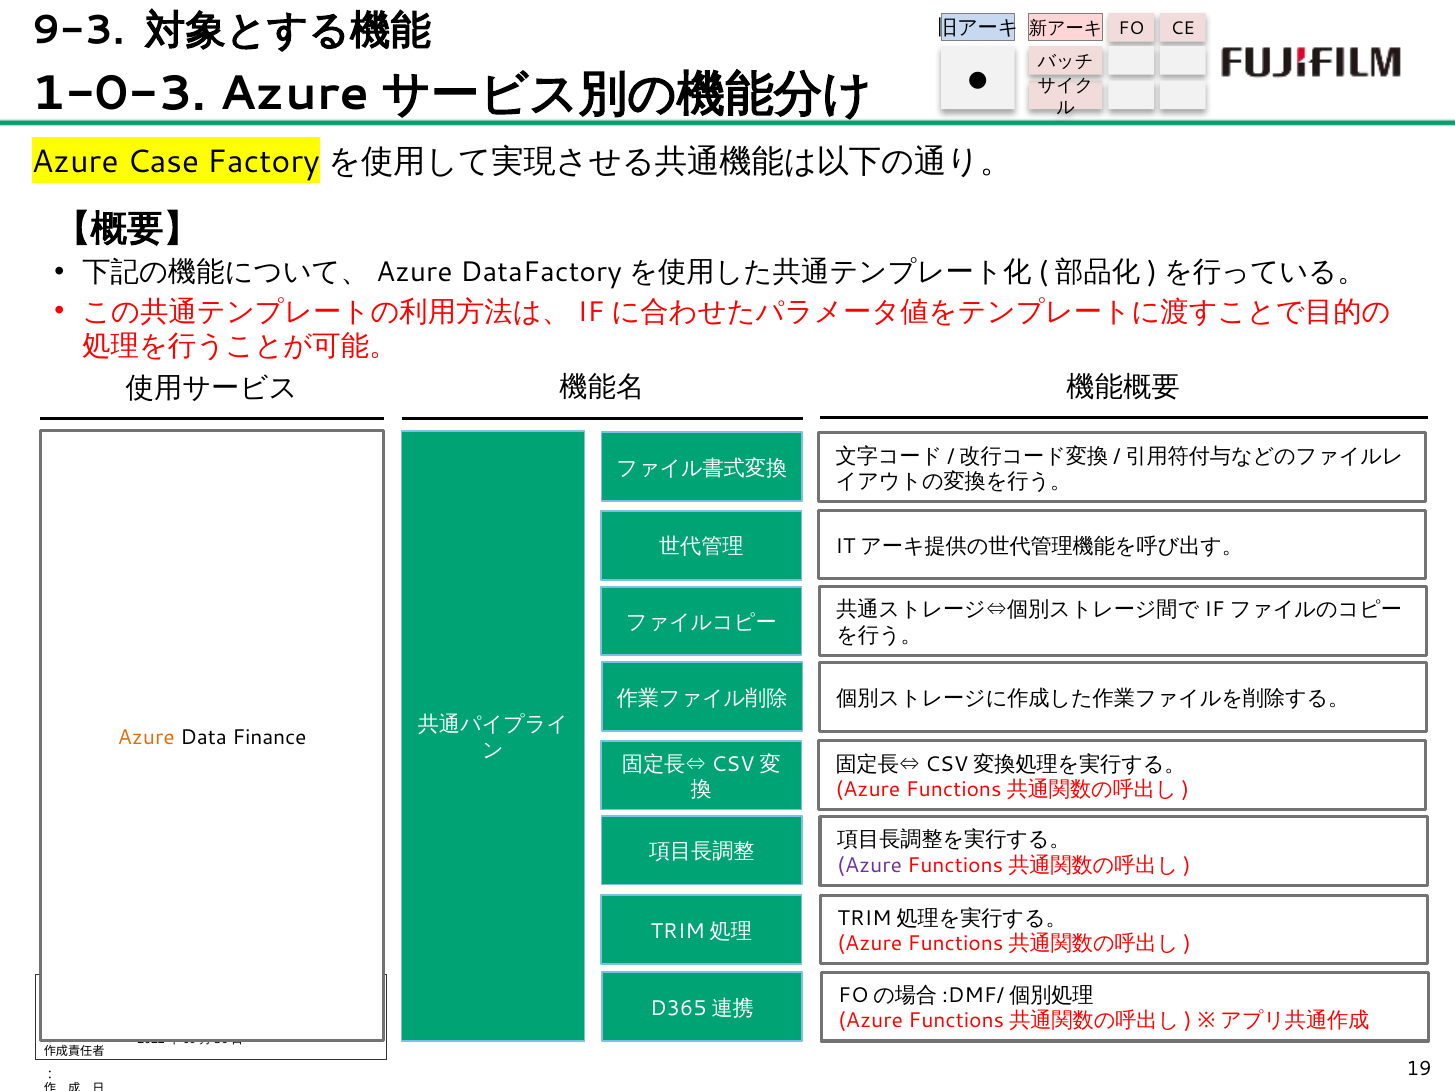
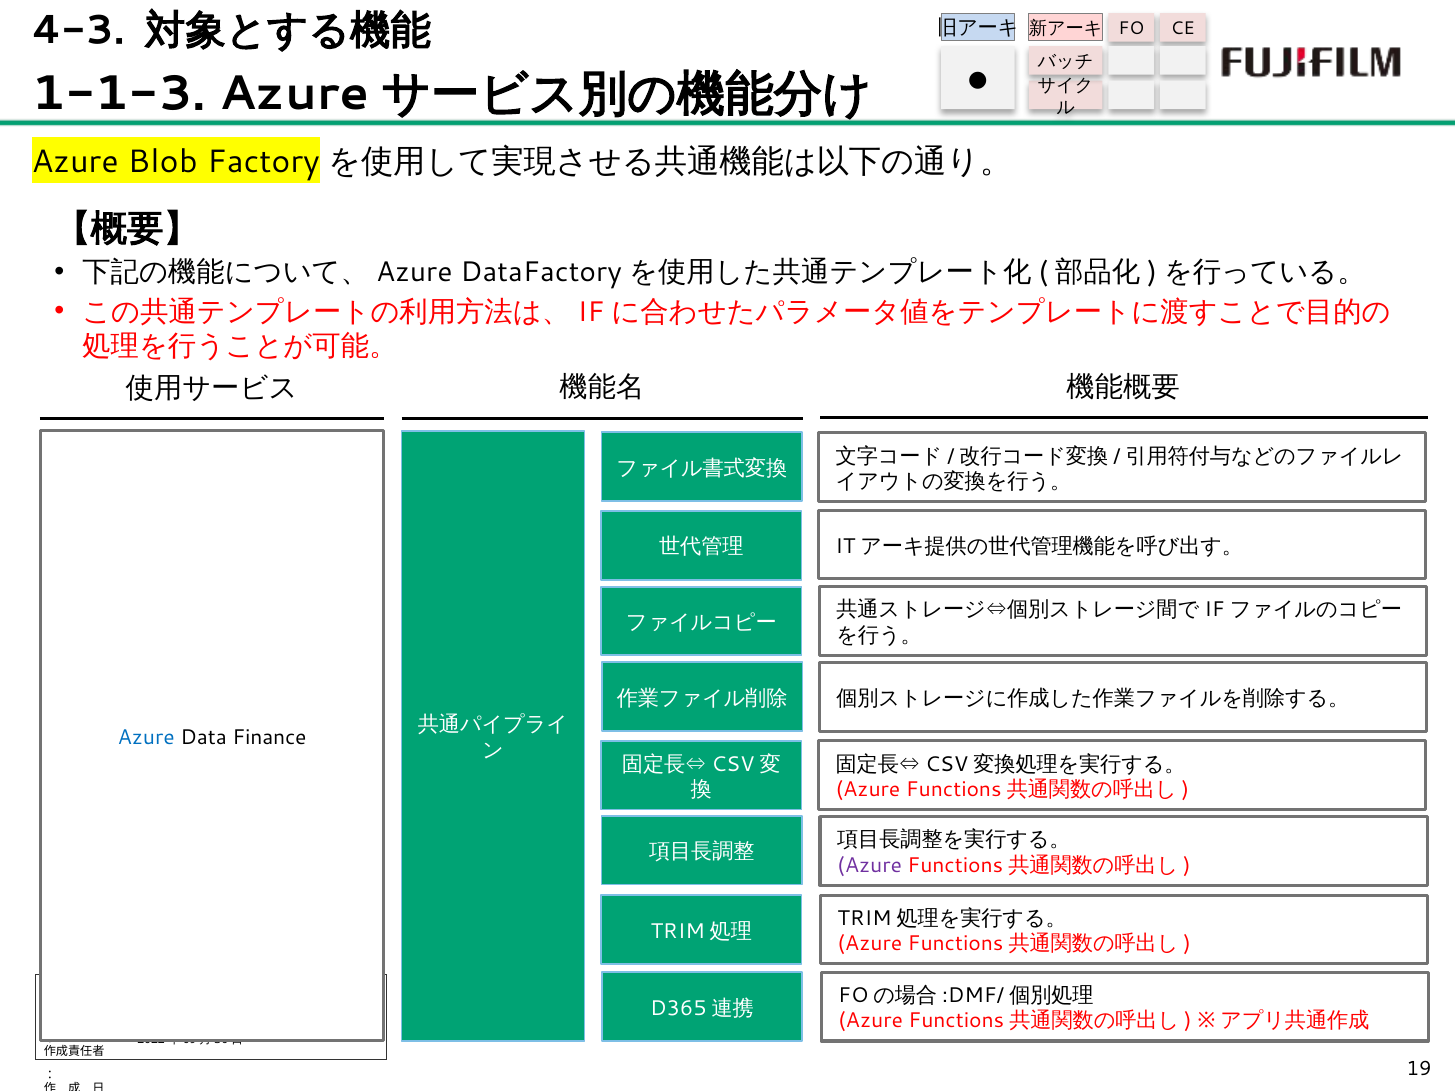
9-3: 9-3 -> 4-3
1-0-3: 1-0-3 -> 1-1-3
Case: Case -> Blob
Azure at (146, 737) colour: orange -> blue
